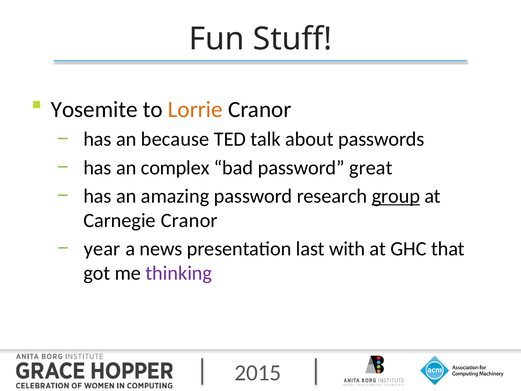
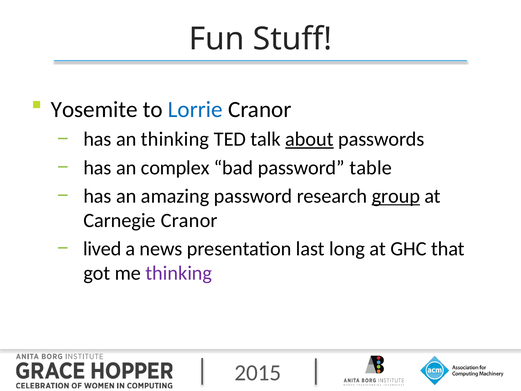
Lorrie colour: orange -> blue
an because: because -> thinking
about underline: none -> present
great: great -> table
year: year -> lived
with: with -> long
